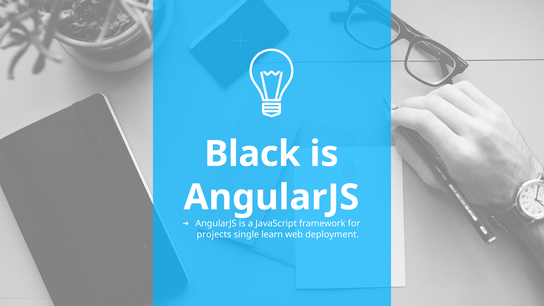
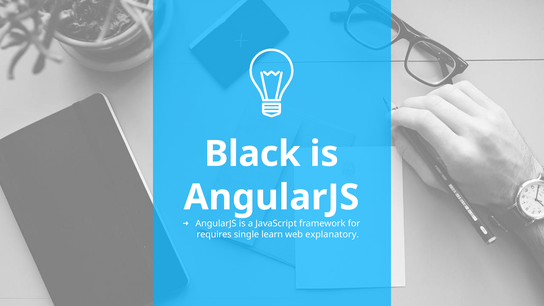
projects: projects -> requires
deployment: deployment -> explanatory
